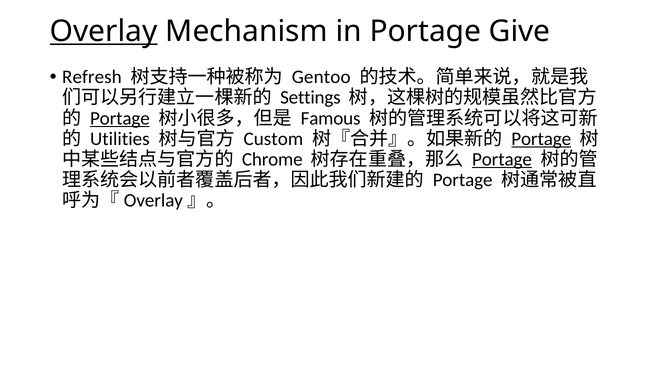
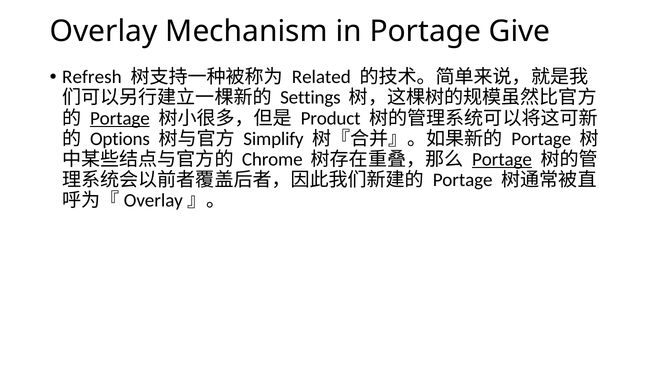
Overlay underline: present -> none
Gentoo: Gentoo -> Related
Famous: Famous -> Product
Utilities: Utilities -> Options
Custom: Custom -> Simplify
Portage at (541, 139) underline: present -> none
